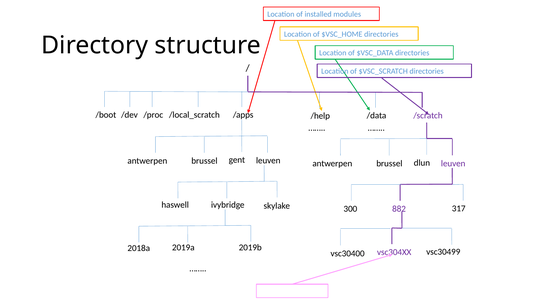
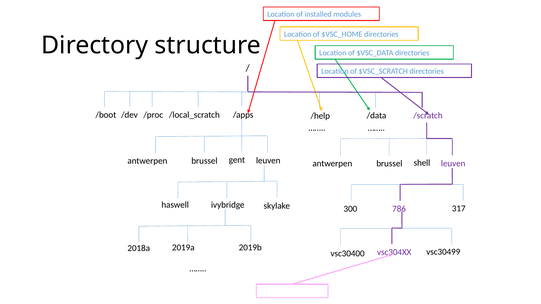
dlun: dlun -> shell
882: 882 -> 786
